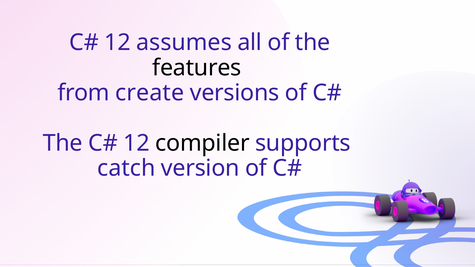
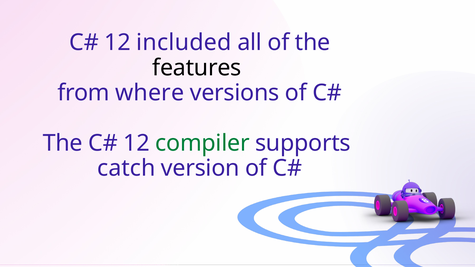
assumes: assumes -> included
create: create -> where
compiler colour: black -> green
